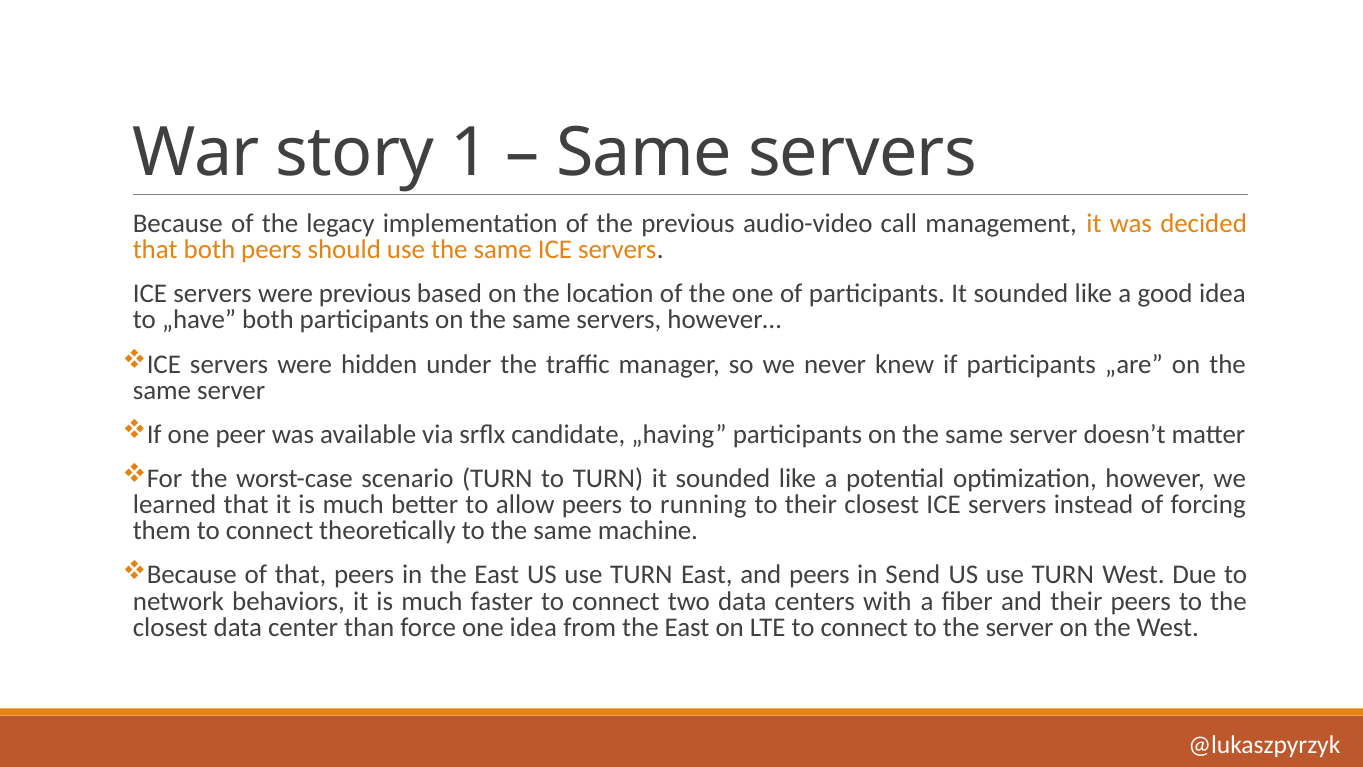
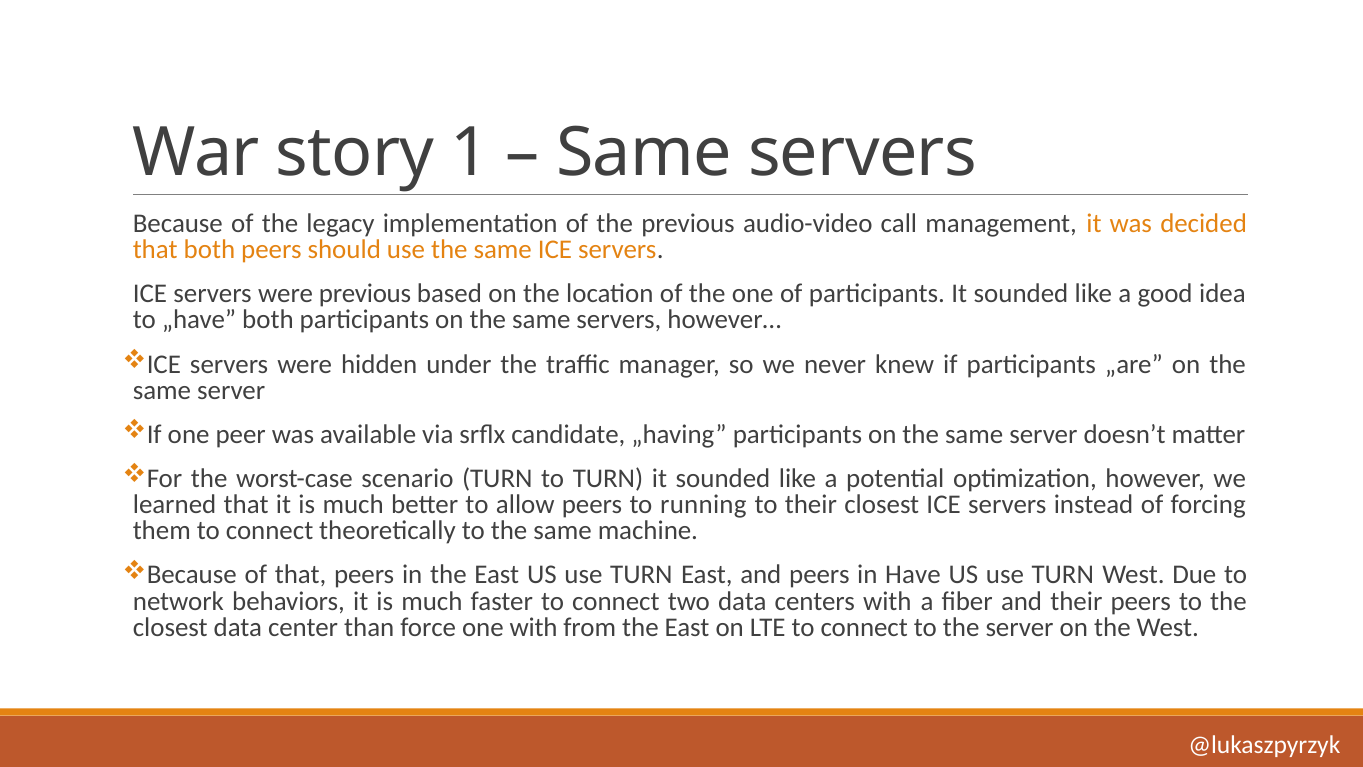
Send: Send -> Have
one idea: idea -> with
